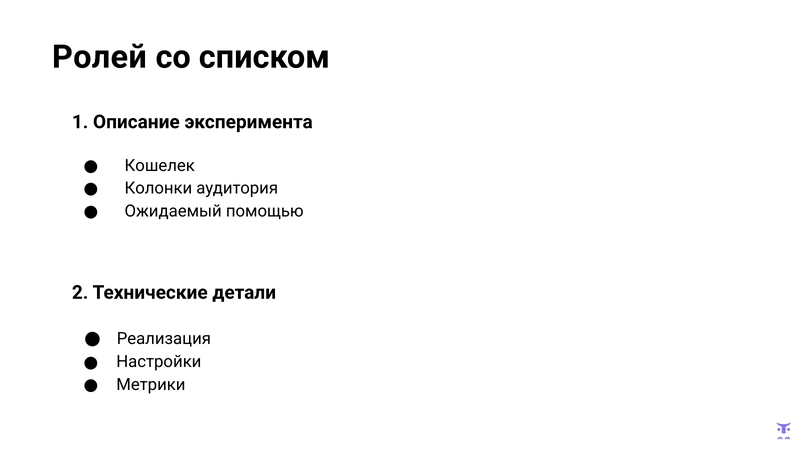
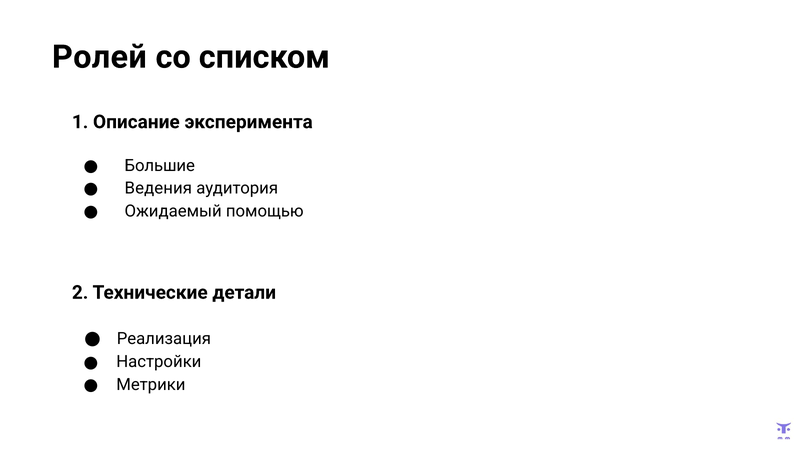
Кошелек: Кошелек -> Большие
Колонки: Колонки -> Ведения
